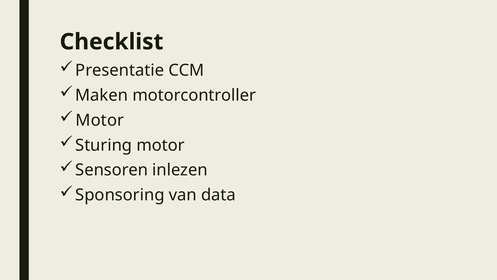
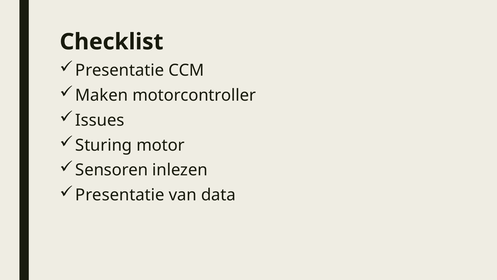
Motor at (100, 120): Motor -> Issues
Sponsoring at (120, 195): Sponsoring -> Presentatie
